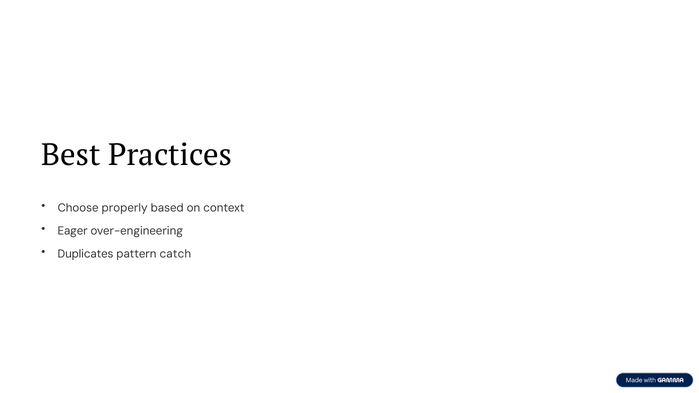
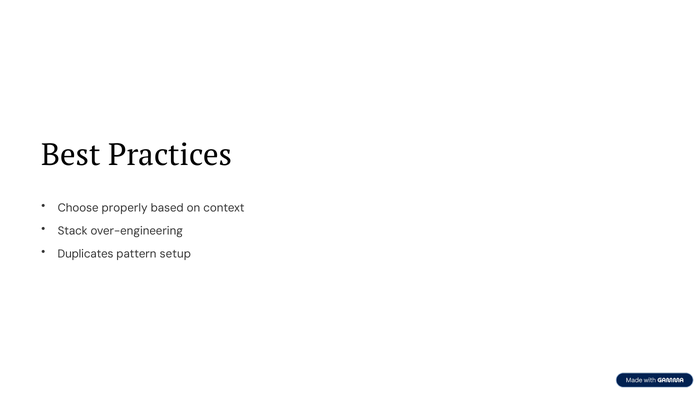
Eager: Eager -> Stack
catch: catch -> setup
